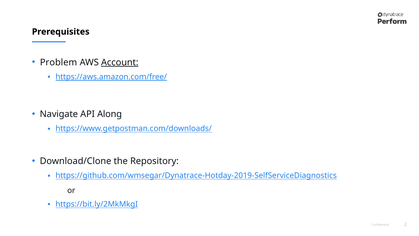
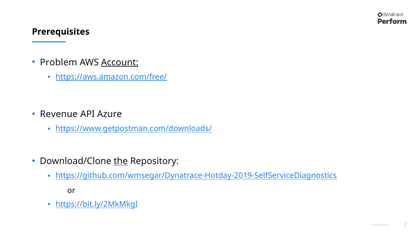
Navigate: Navigate -> Revenue
Along: Along -> Azure
the underline: none -> present
